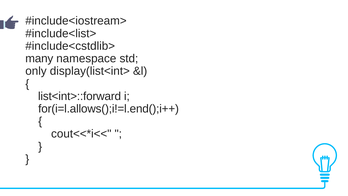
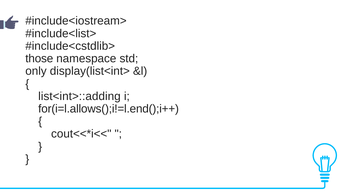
many: many -> those
list<int>::forward: list<int>::forward -> list<int>::adding
